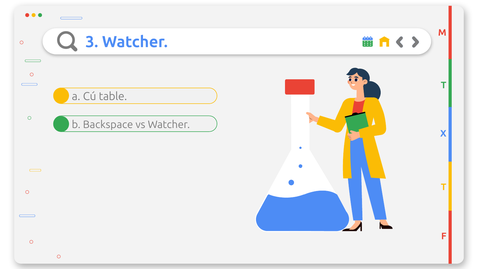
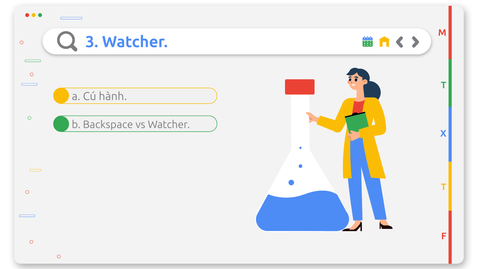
table: table -> hành
